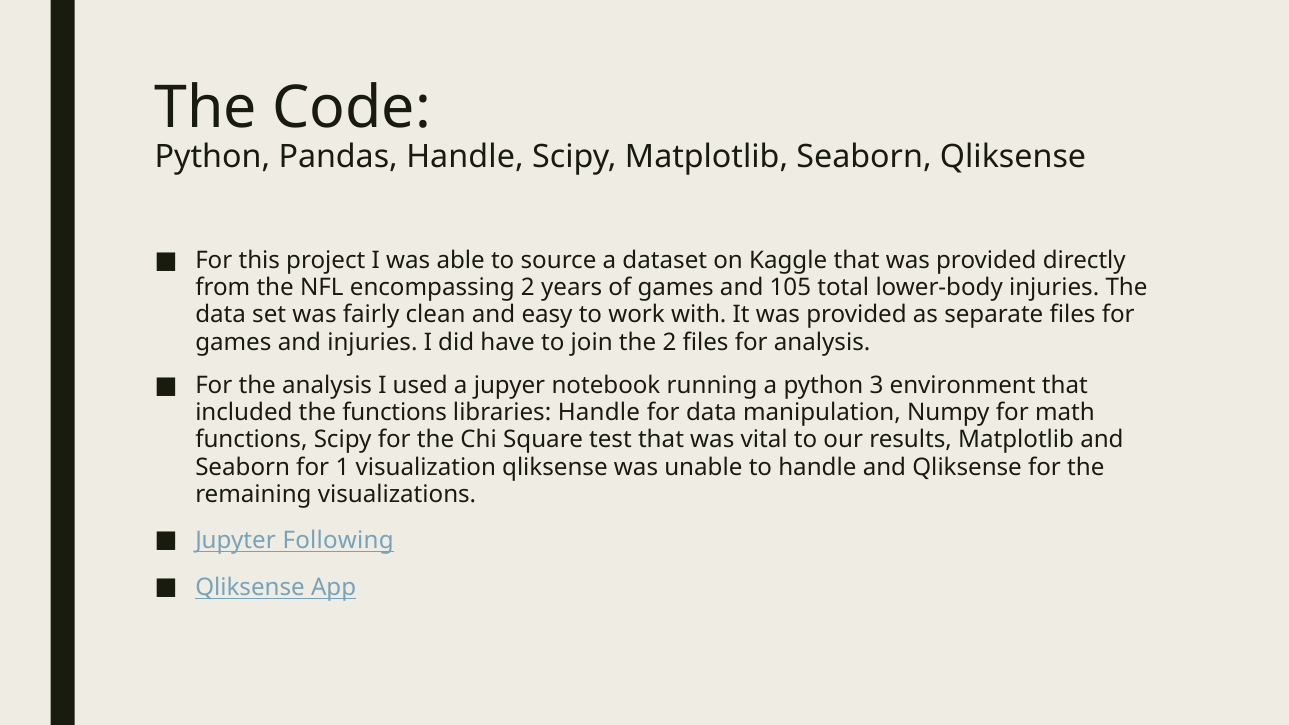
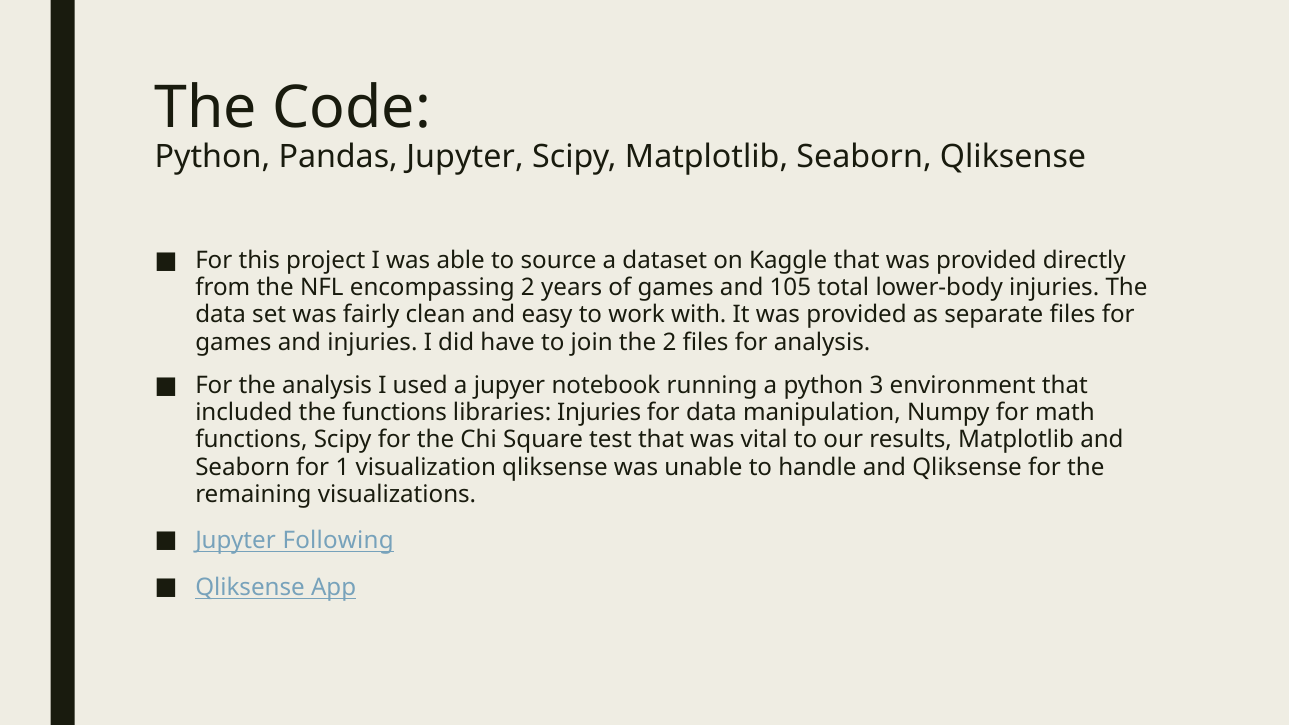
Pandas Handle: Handle -> Jupyter
libraries Handle: Handle -> Injuries
